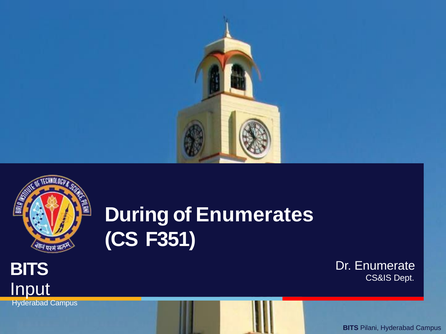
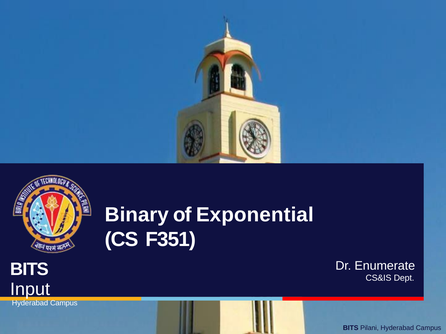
During: During -> Binary
Enumerates: Enumerates -> Exponential
